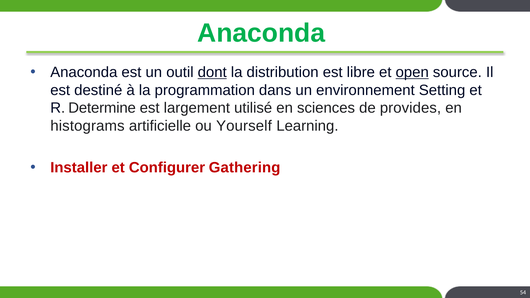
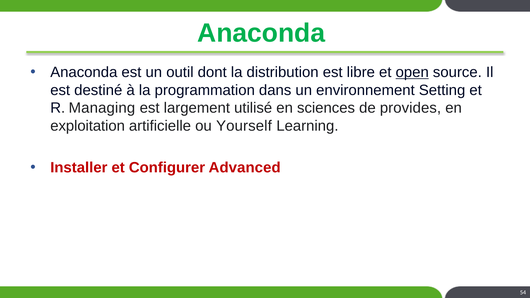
dont underline: present -> none
Determine: Determine -> Managing
histograms: histograms -> exploitation
Gathering: Gathering -> Advanced
